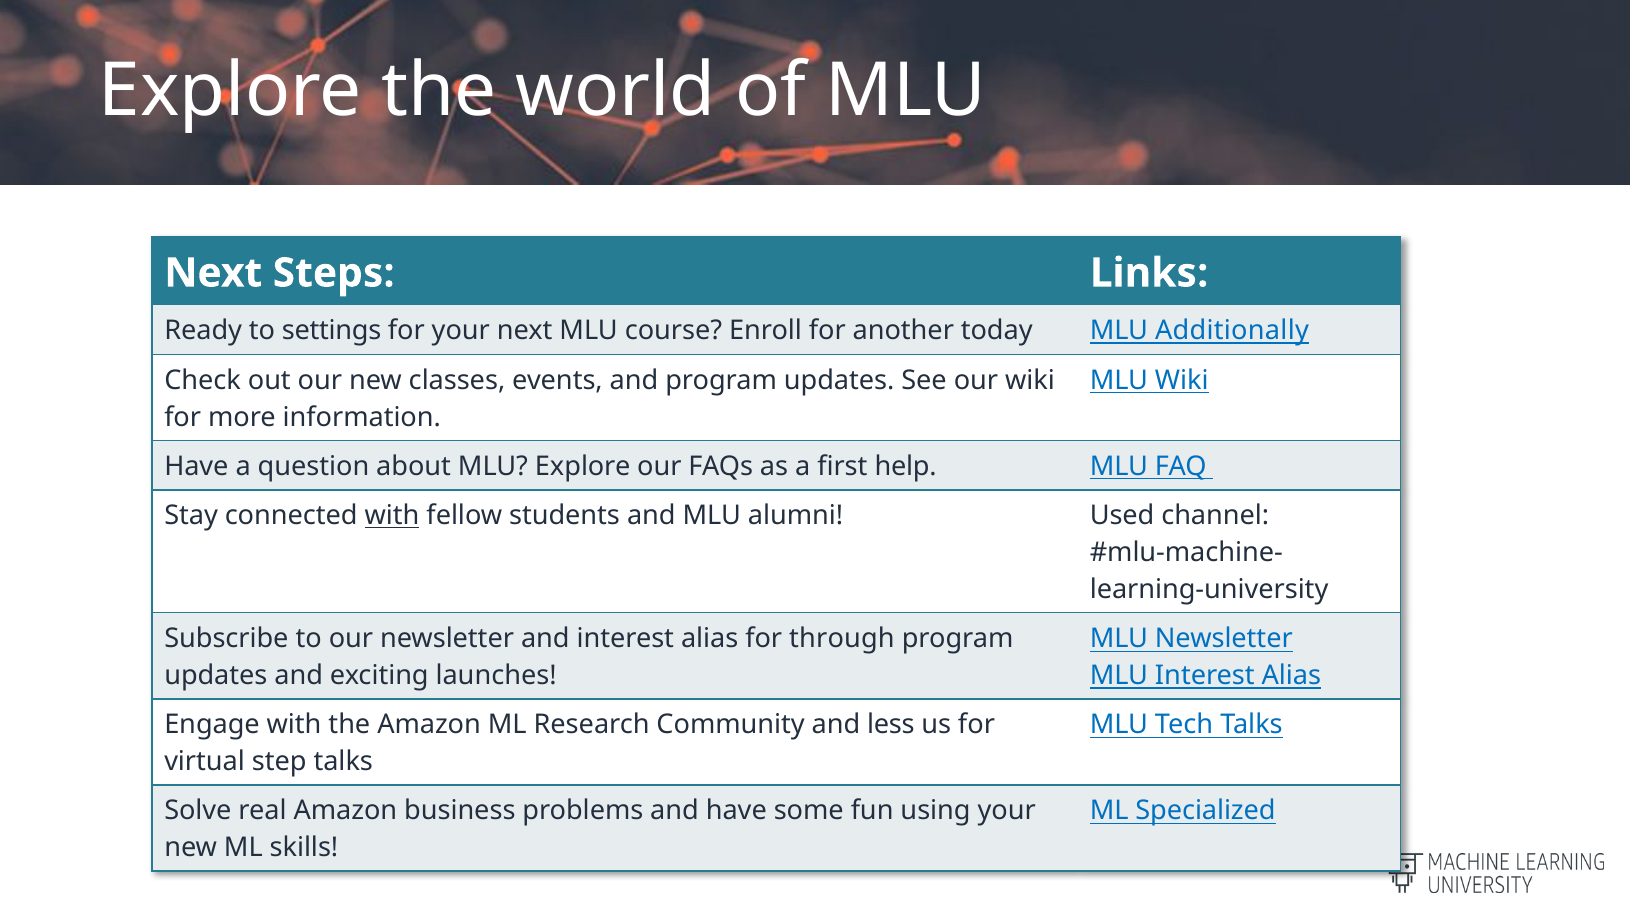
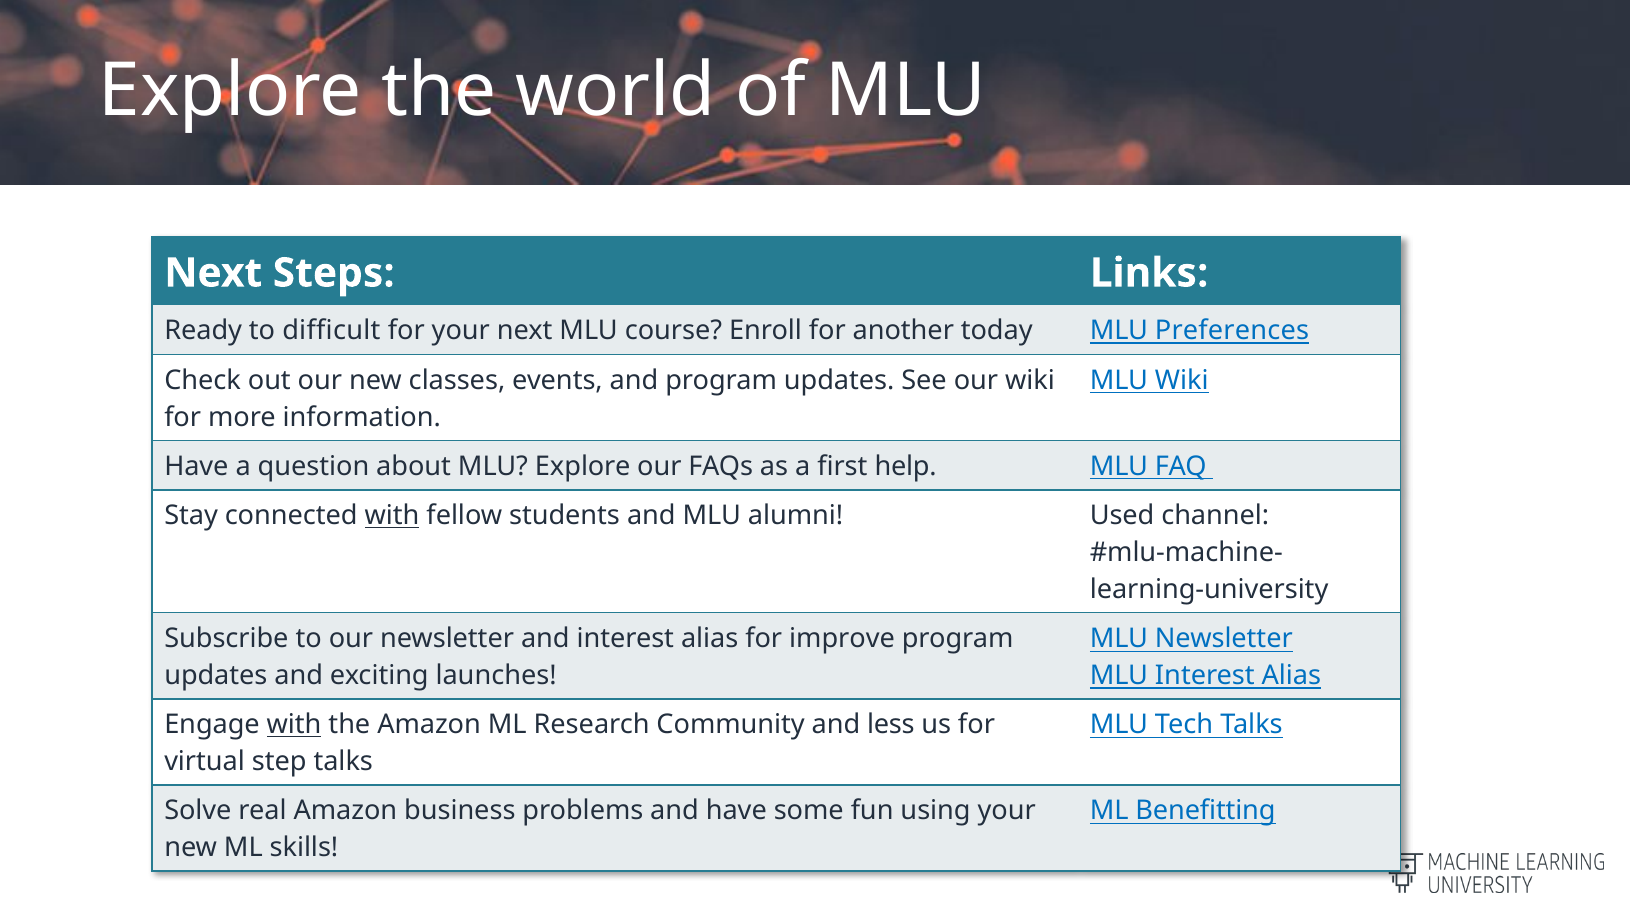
settings: settings -> difficult
Additionally: Additionally -> Preferences
through: through -> improve
with at (294, 725) underline: none -> present
Specialized: Specialized -> Benefitting
